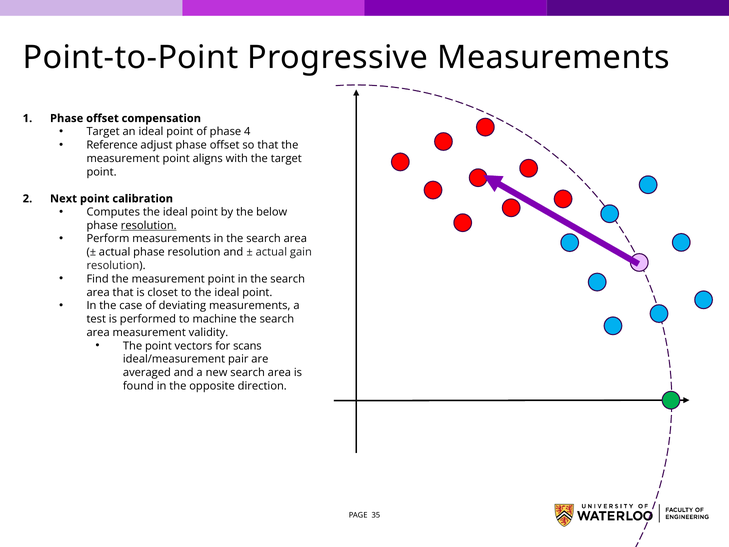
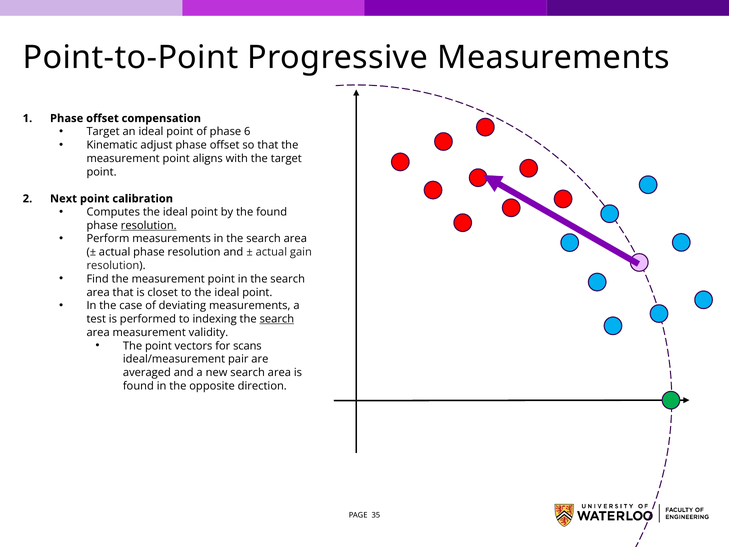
4: 4 -> 6
Reference: Reference -> Kinematic
the below: below -> found
machine: machine -> indexing
search at (277, 319) underline: none -> present
